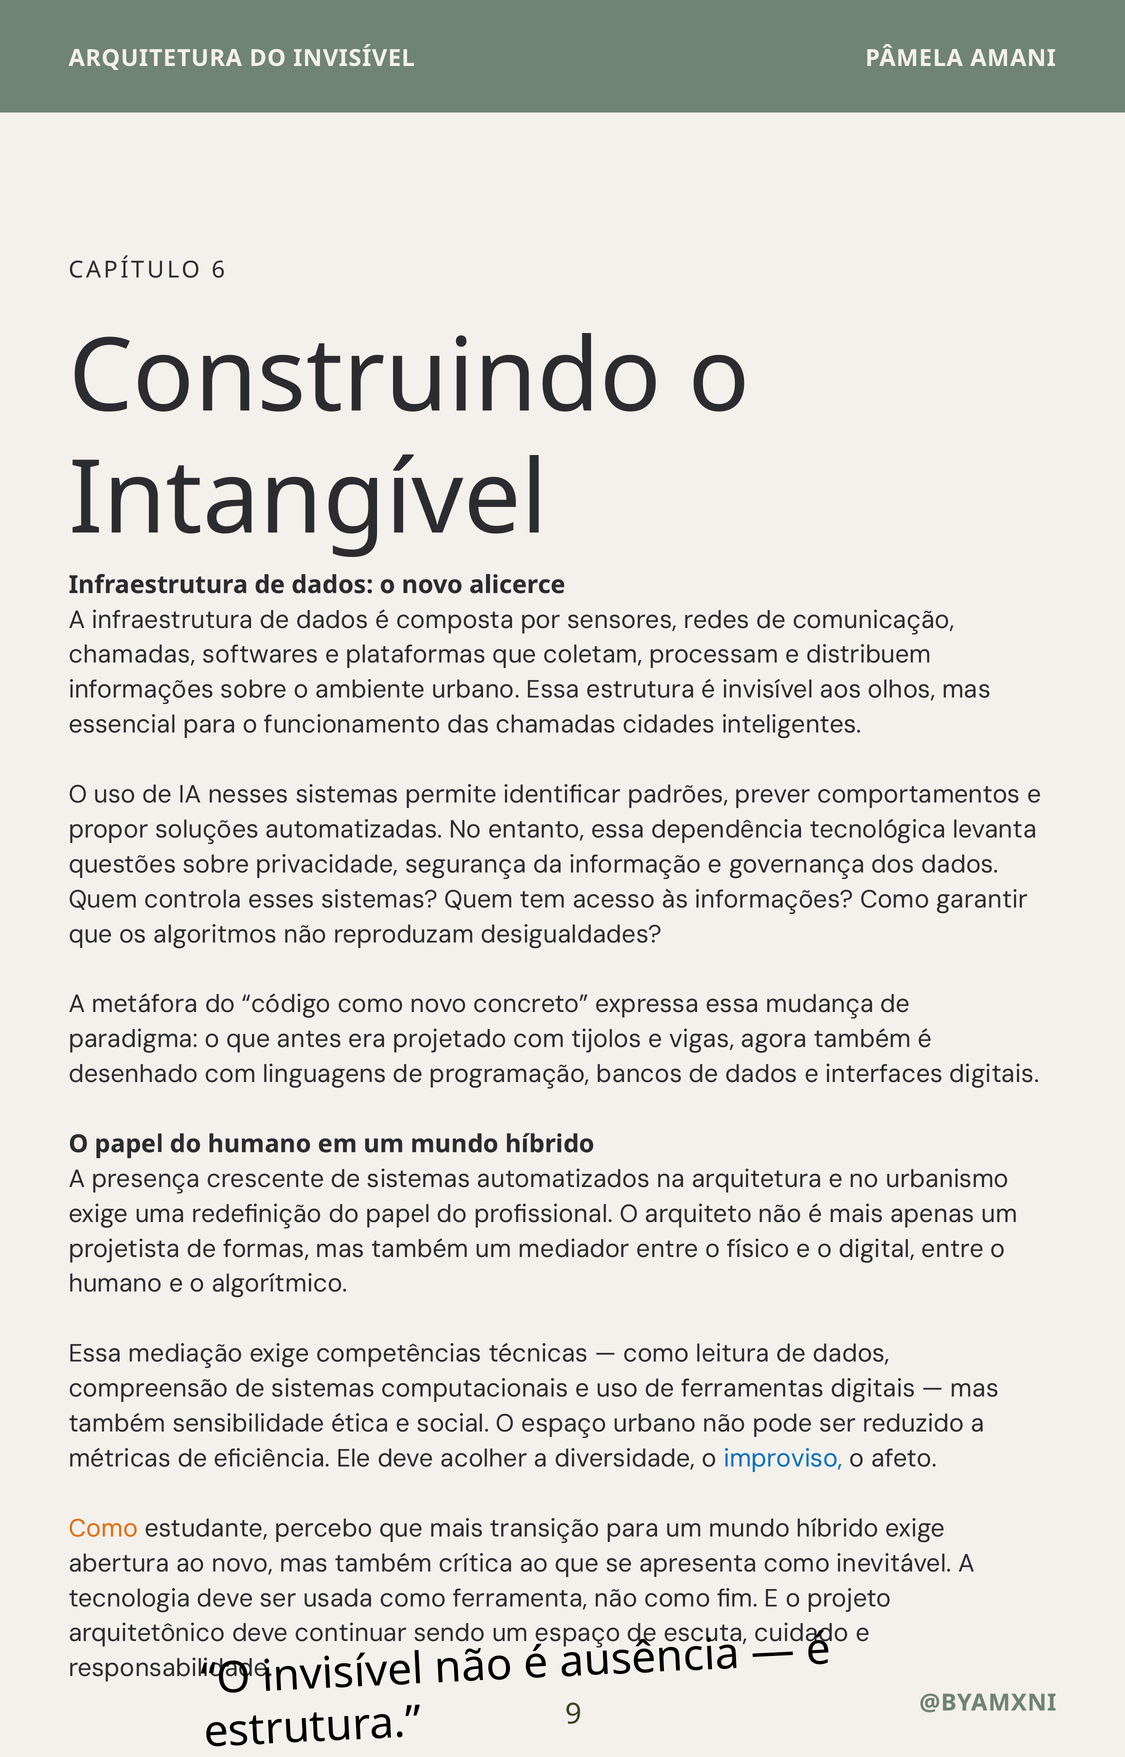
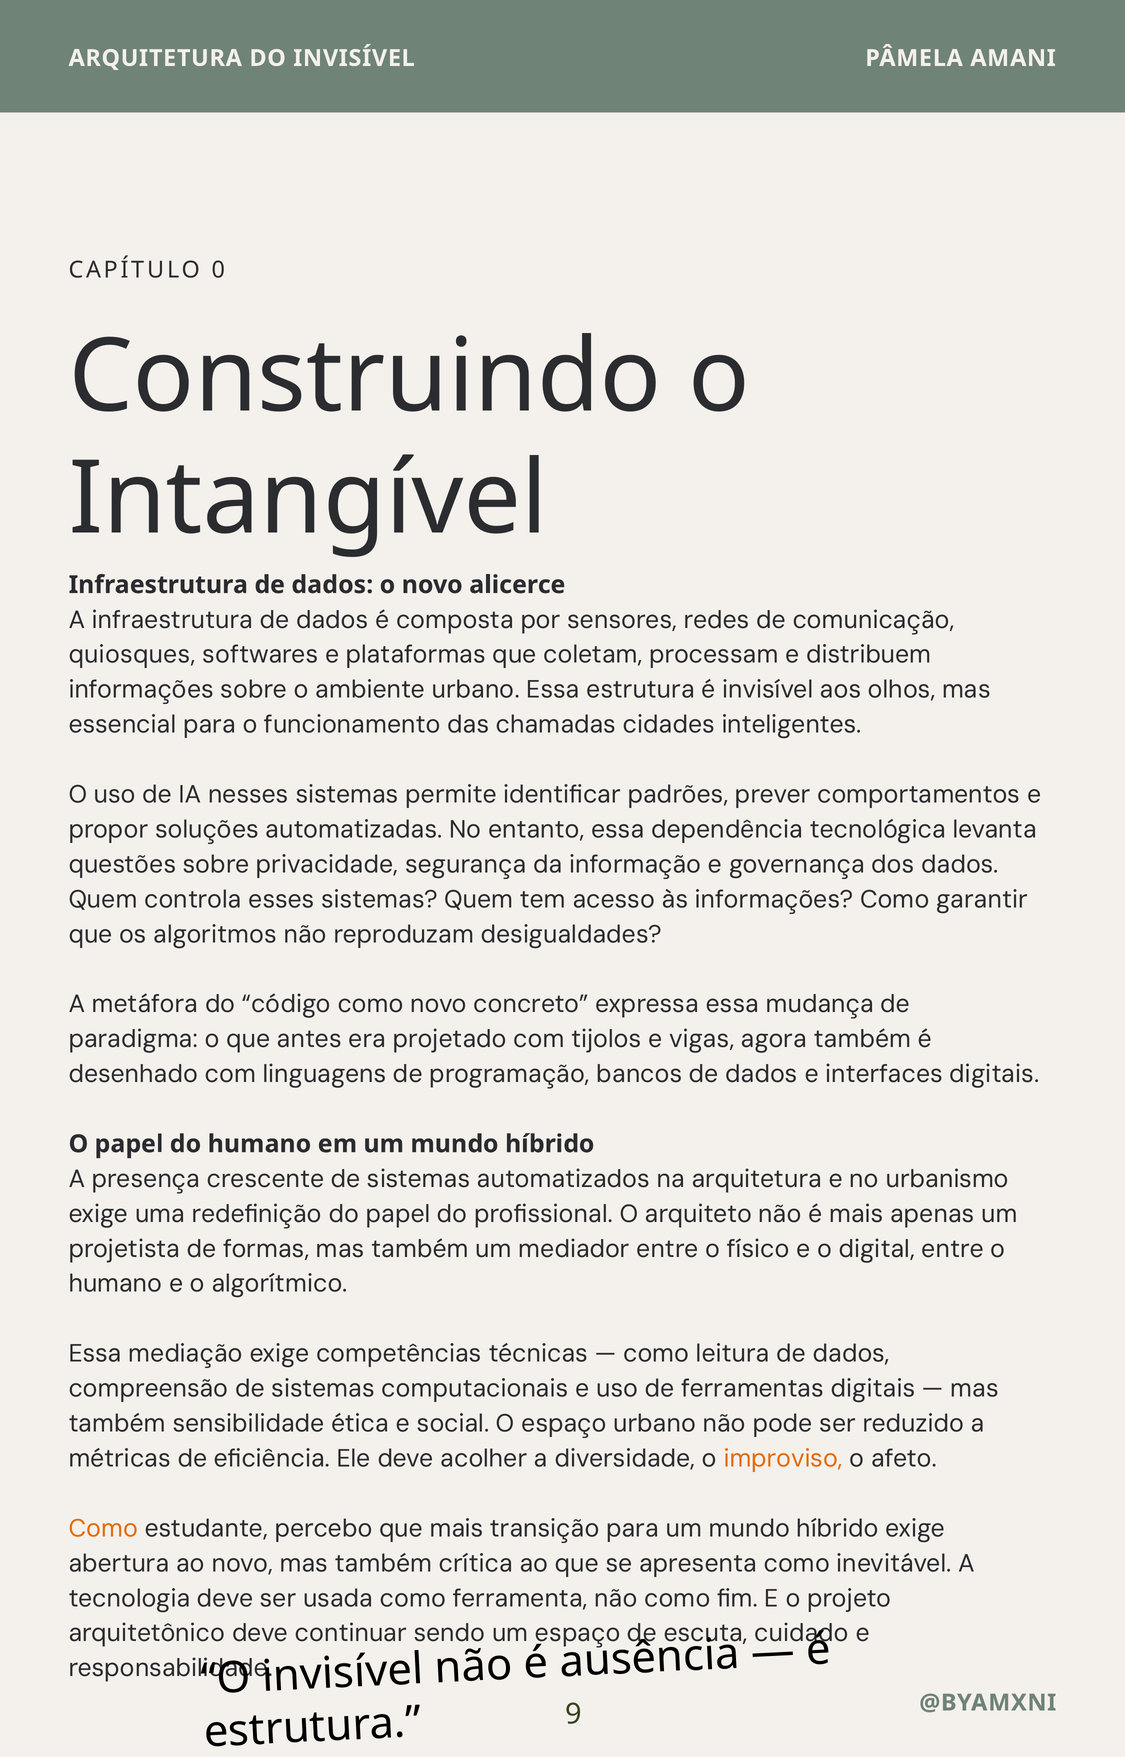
6: 6 -> 0
chamadas at (132, 655): chamadas -> quiosques
improviso colour: blue -> orange
